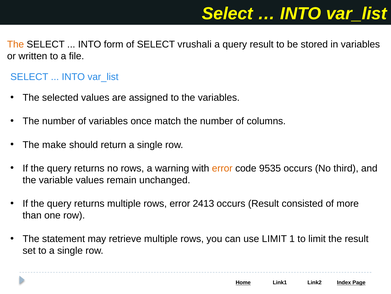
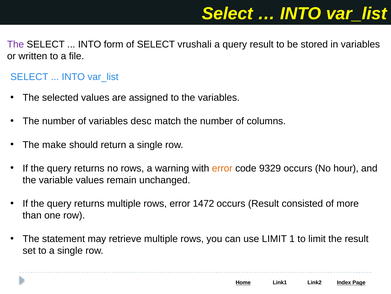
The at (16, 44) colour: orange -> purple
once: once -> desc
9535: 9535 -> 9329
third: third -> hour
2413: 2413 -> 1472
